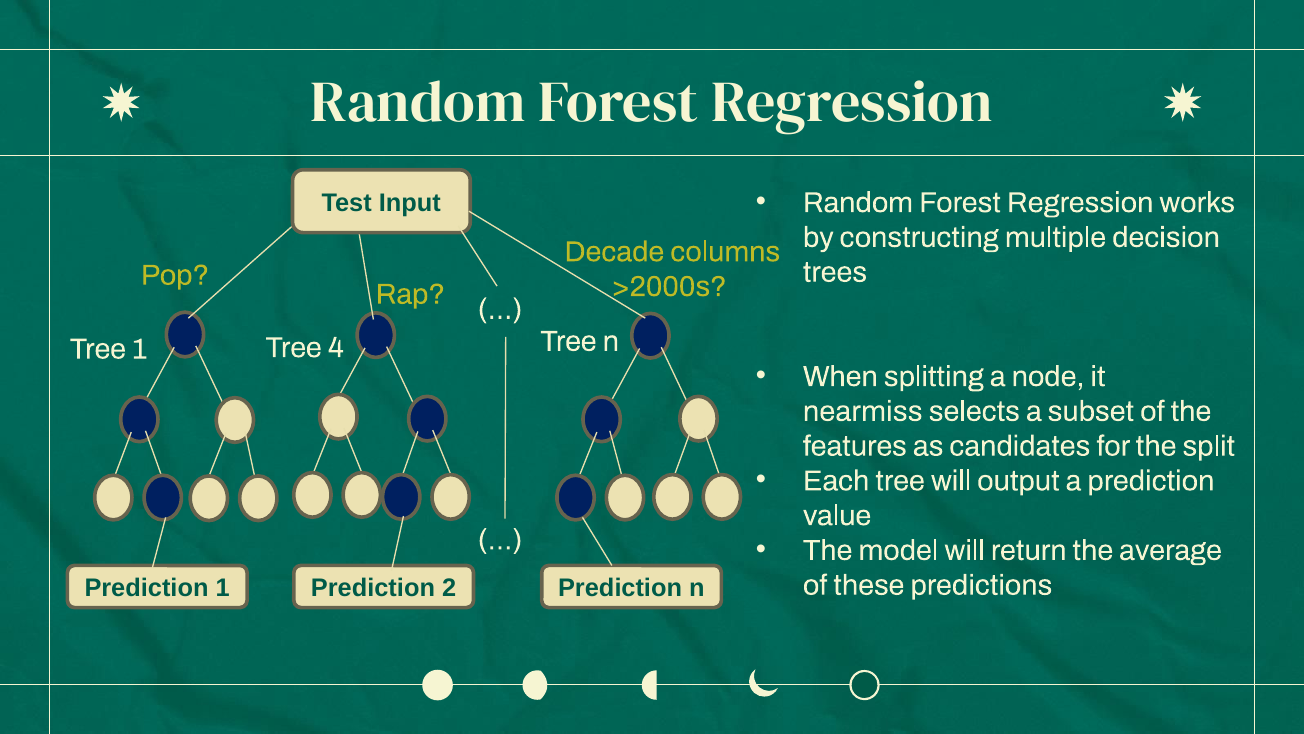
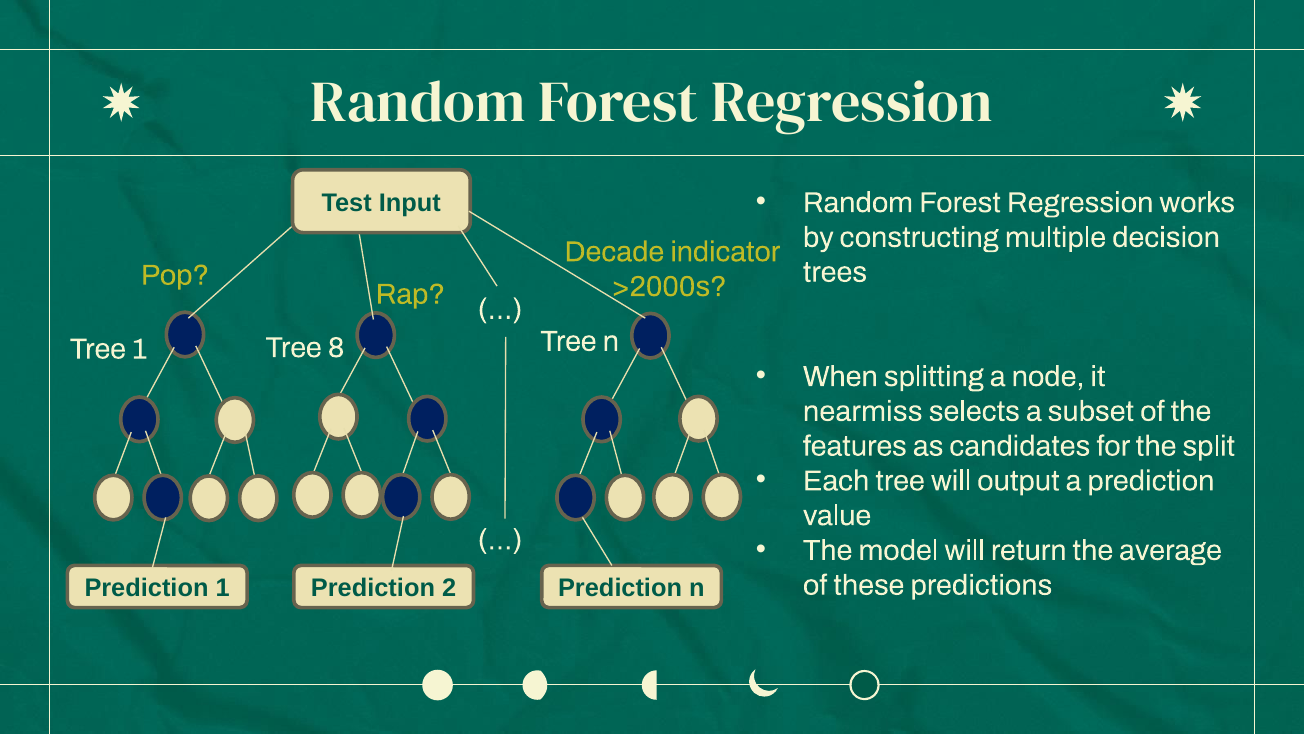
columns: columns -> indicator
4: 4 -> 8
